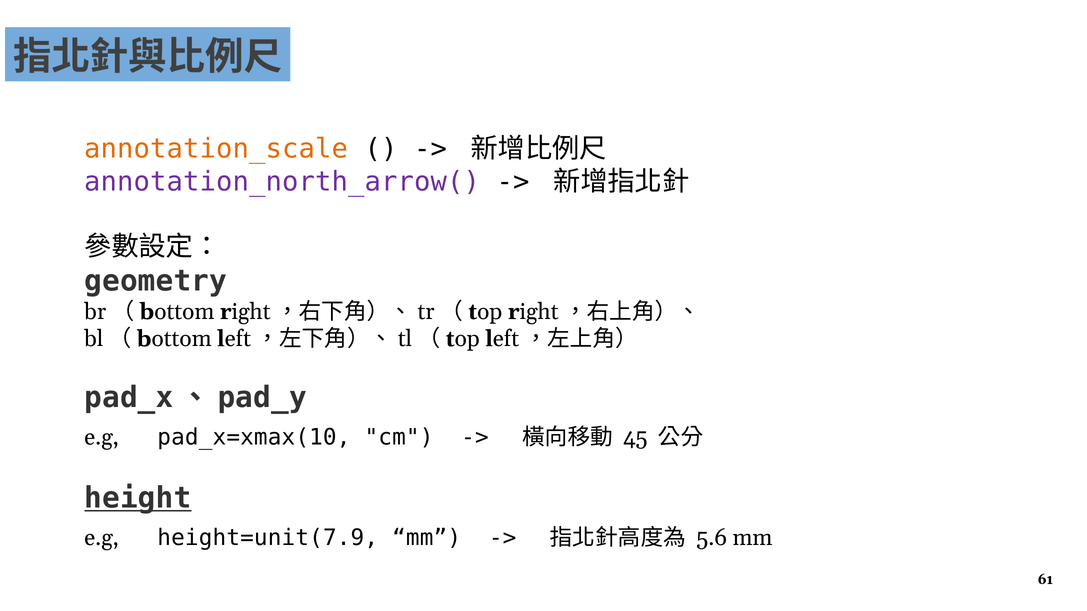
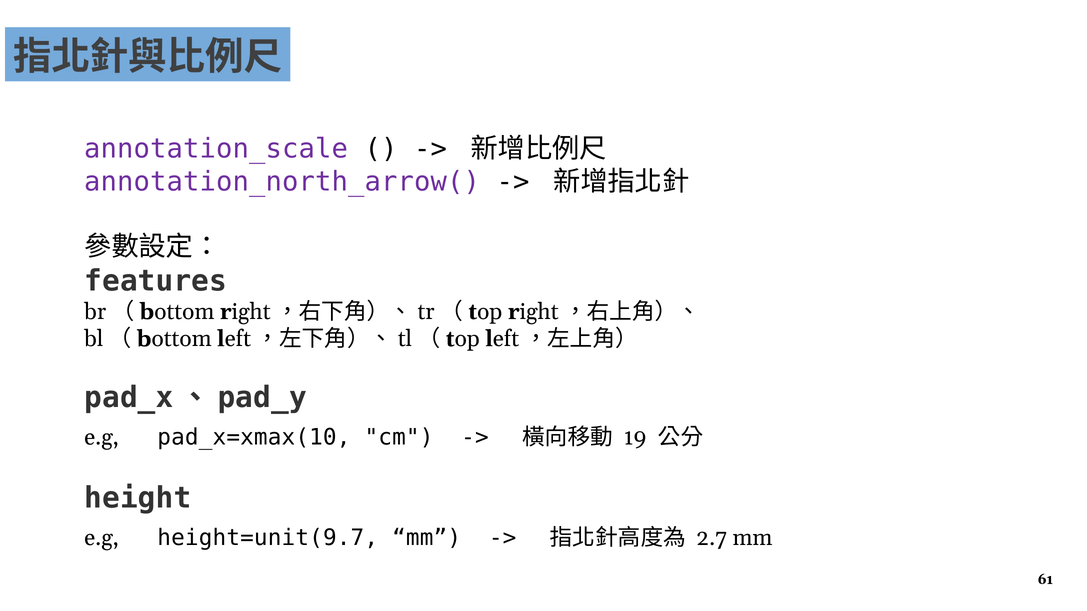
annotation_scale colour: orange -> purple
geometry: geometry -> features
45: 45 -> 19
height underline: present -> none
height=unit(7.9: height=unit(7.9 -> height=unit(9.7
5.6: 5.6 -> 2.7
